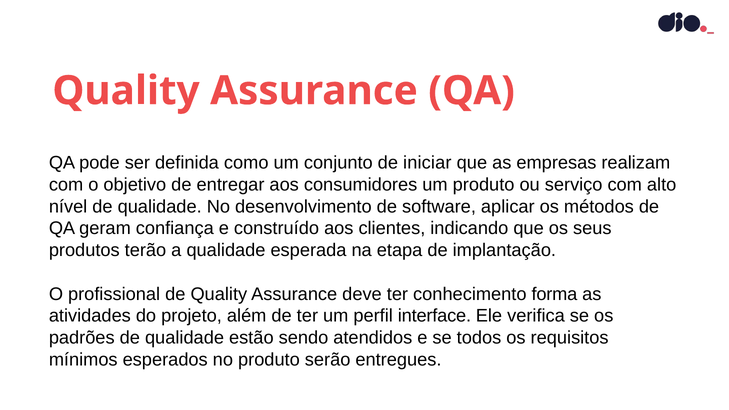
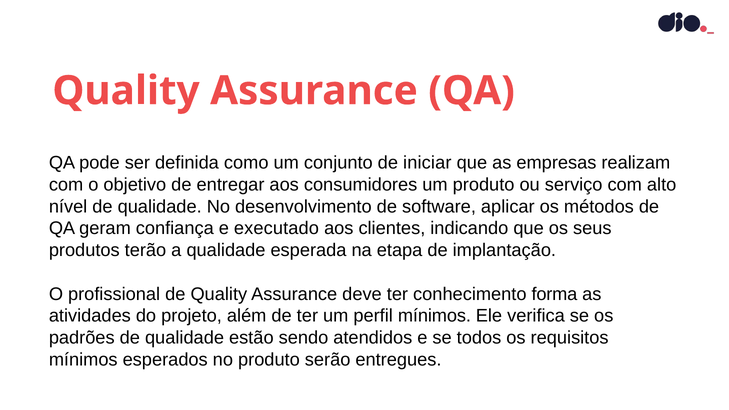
construído: construído -> executado
perfil interface: interface -> mínimos
